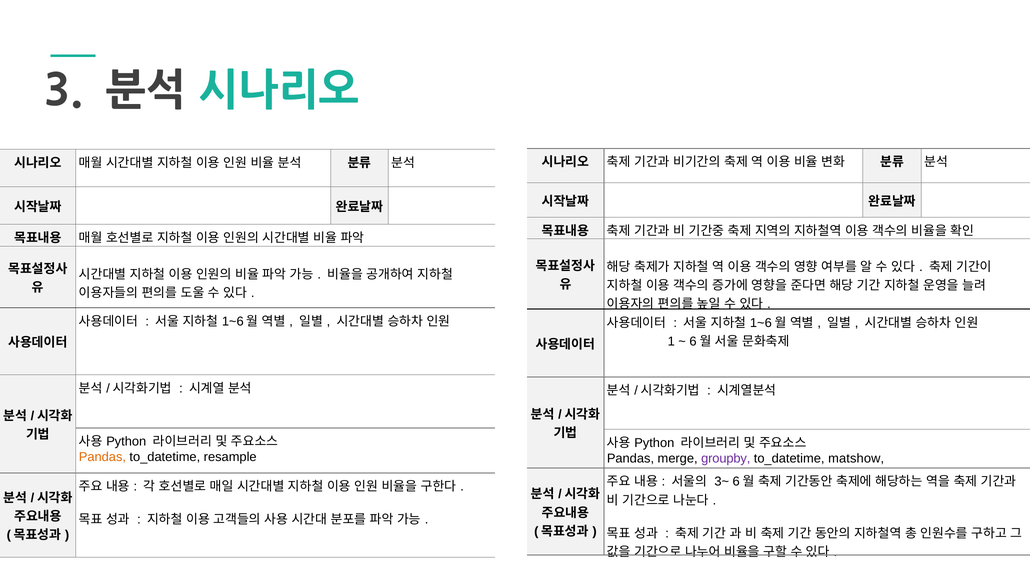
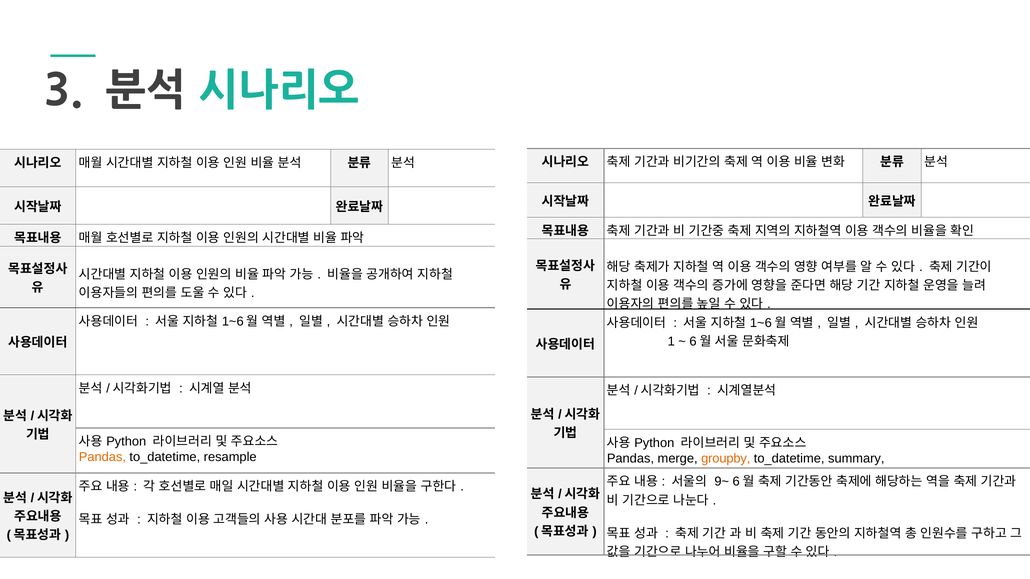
groupby colour: purple -> orange
matshow: matshow -> summary
3~: 3~ -> 9~
